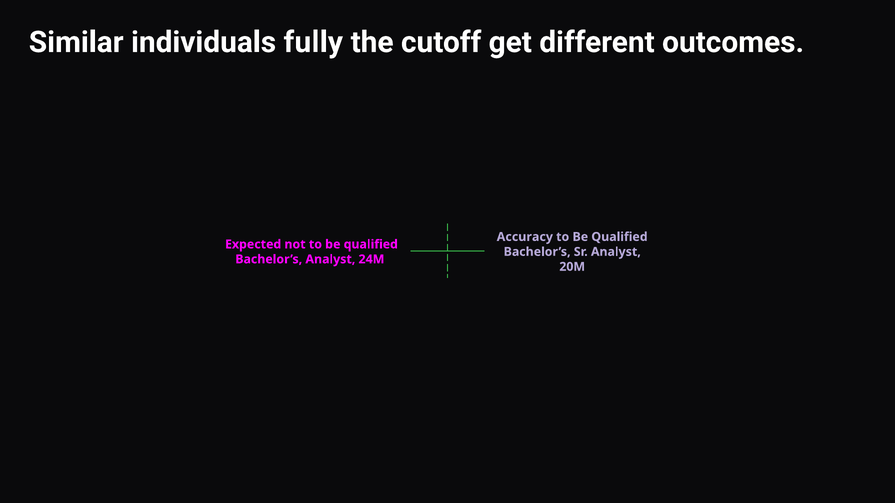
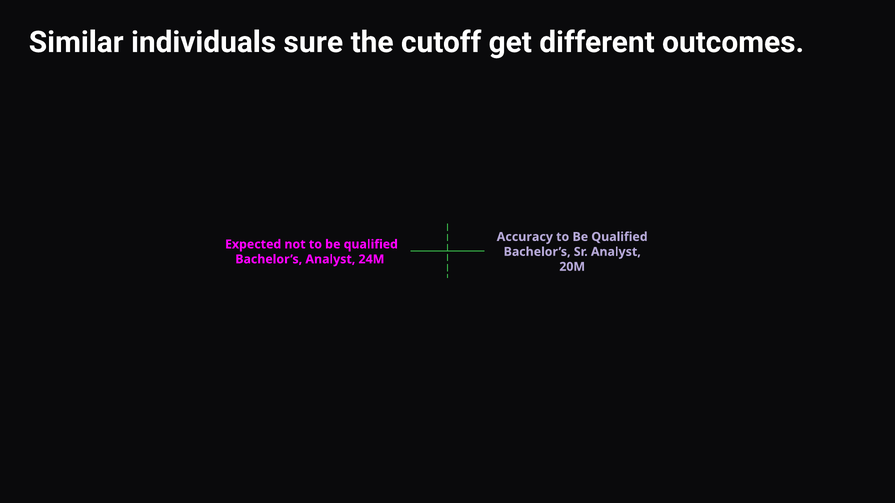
fully: fully -> sure
